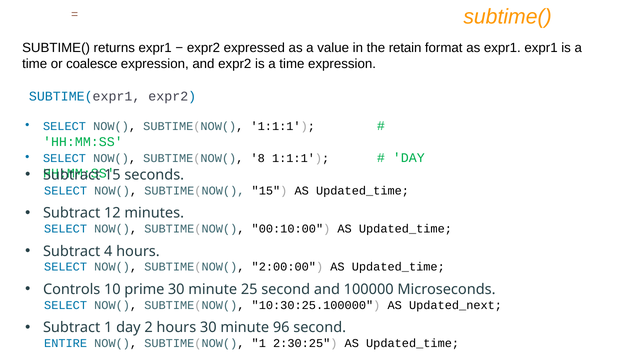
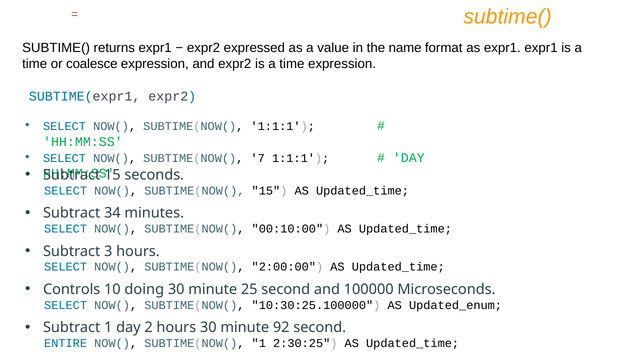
retain: retain -> name
8: 8 -> 7
12: 12 -> 34
4: 4 -> 3
prime: prime -> doing
Updated_next: Updated_next -> Updated_enum
96: 96 -> 92
